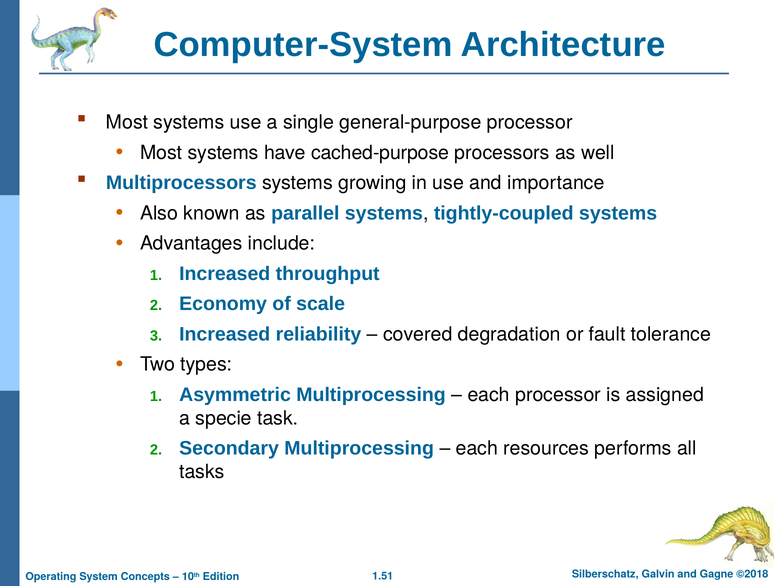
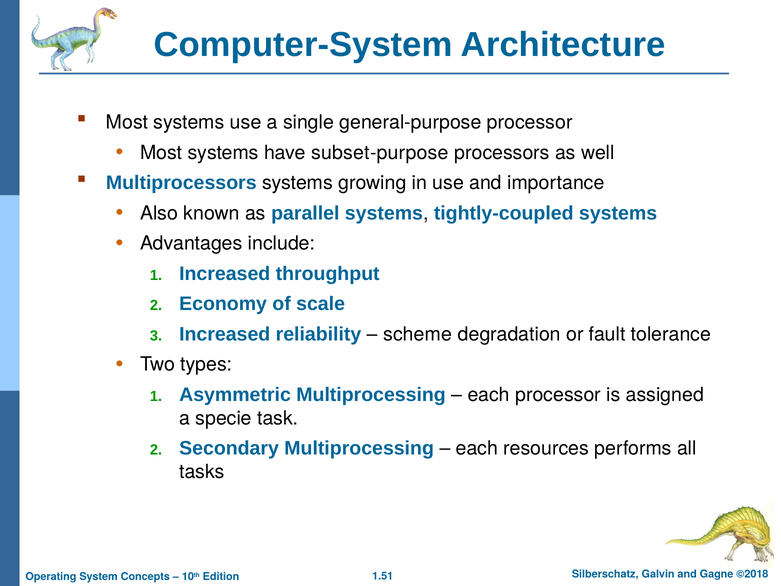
cached-purpose: cached-purpose -> subset-purpose
covered: covered -> scheme
